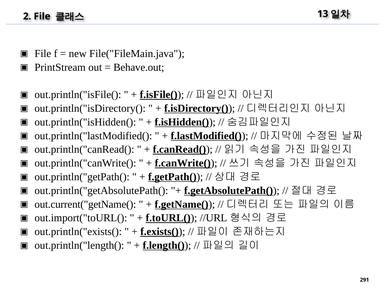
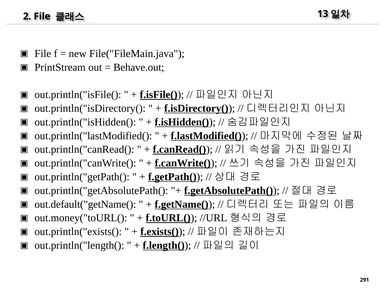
out.current("getName(: out.current("getName( -> out.default("getName(
out.import("toURL(: out.import("toURL( -> out.money("toURL(
